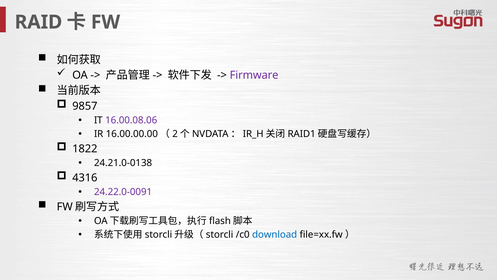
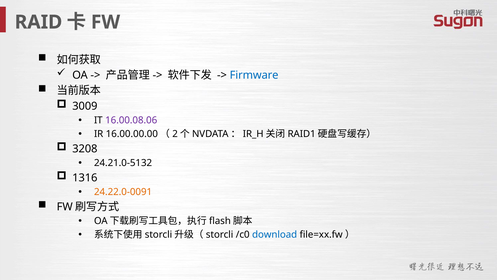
Firmware colour: purple -> blue
9857: 9857 -> 3009
1822: 1822 -> 3208
24.21.0-0138: 24.21.0-0138 -> 24.21.0-5132
4316: 4316 -> 1316
24.22.0-0091 colour: purple -> orange
